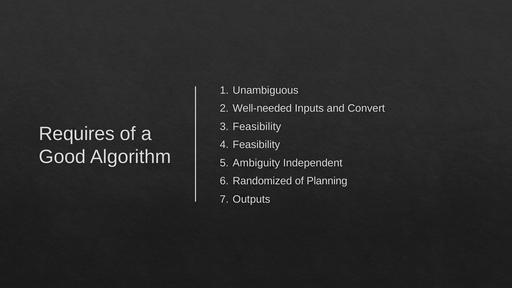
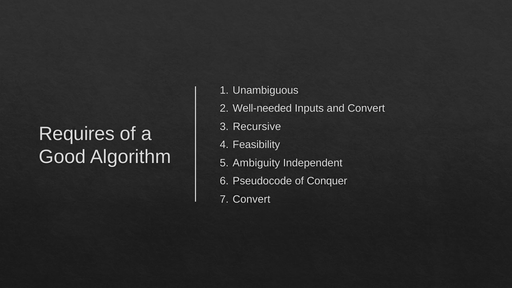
Feasibility at (257, 127): Feasibility -> Recursive
Randomized: Randomized -> Pseudocode
Planning: Planning -> Conquer
Outputs at (251, 199): Outputs -> Convert
